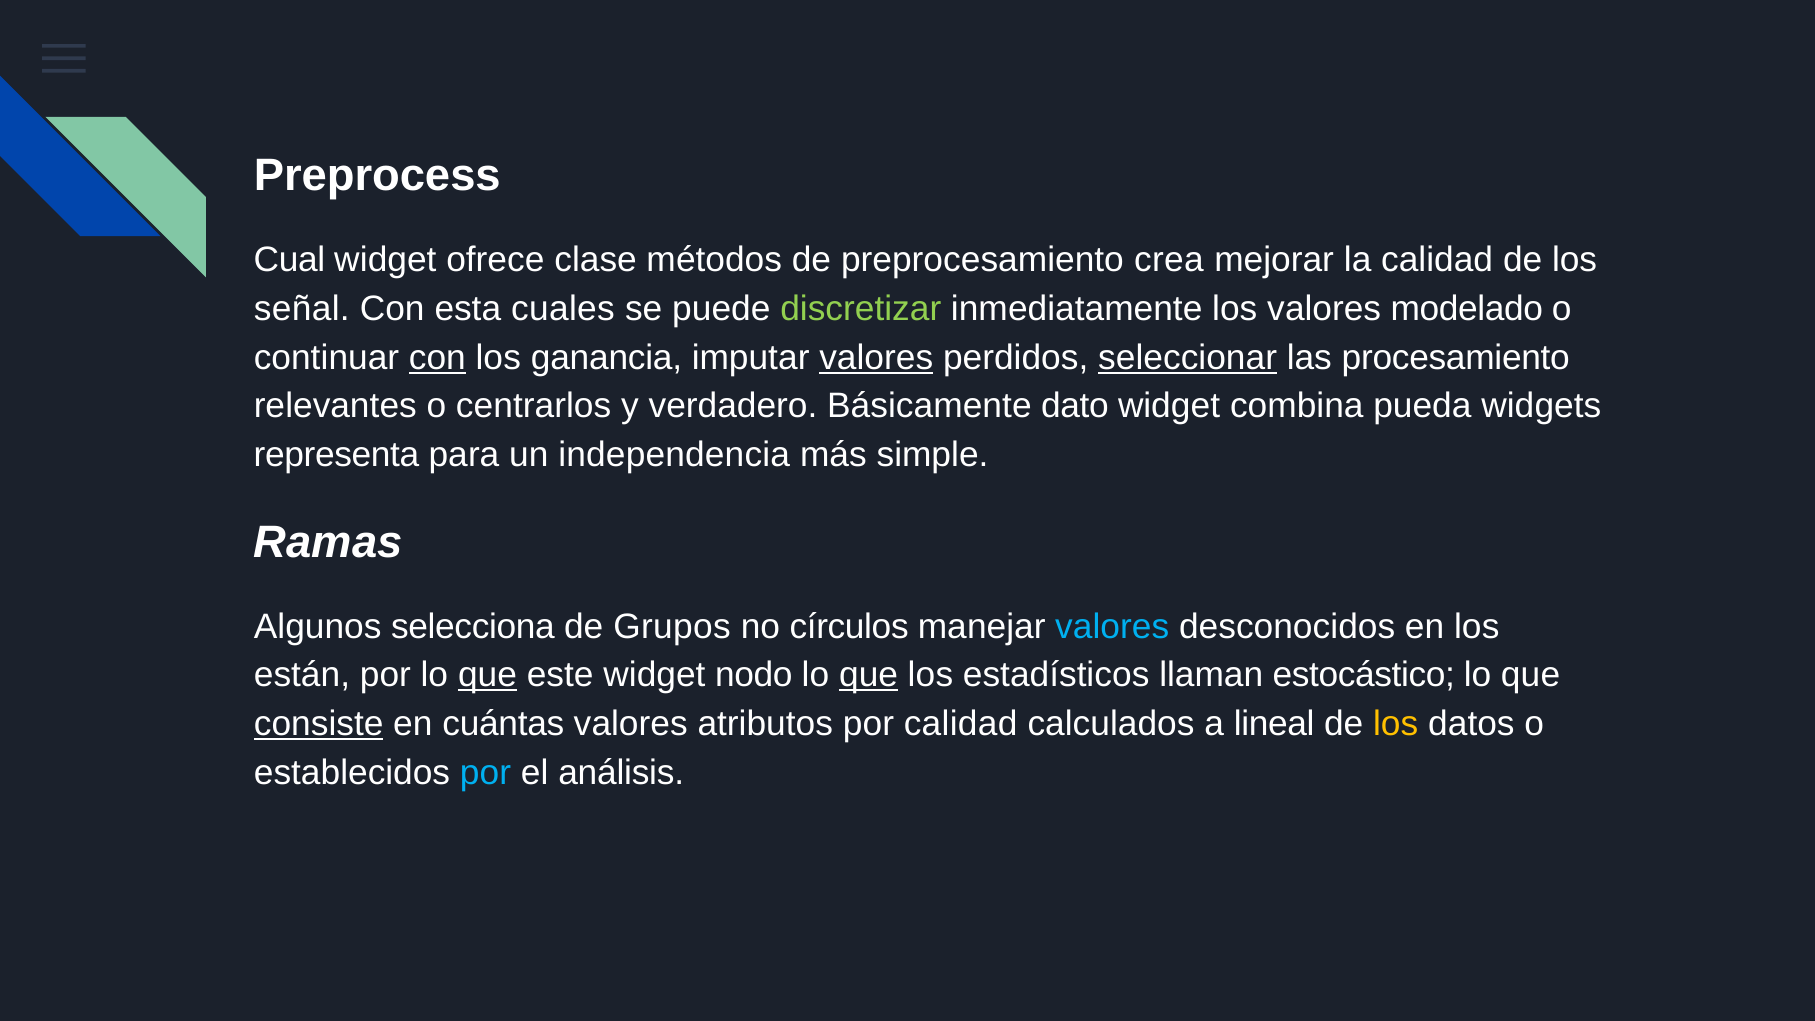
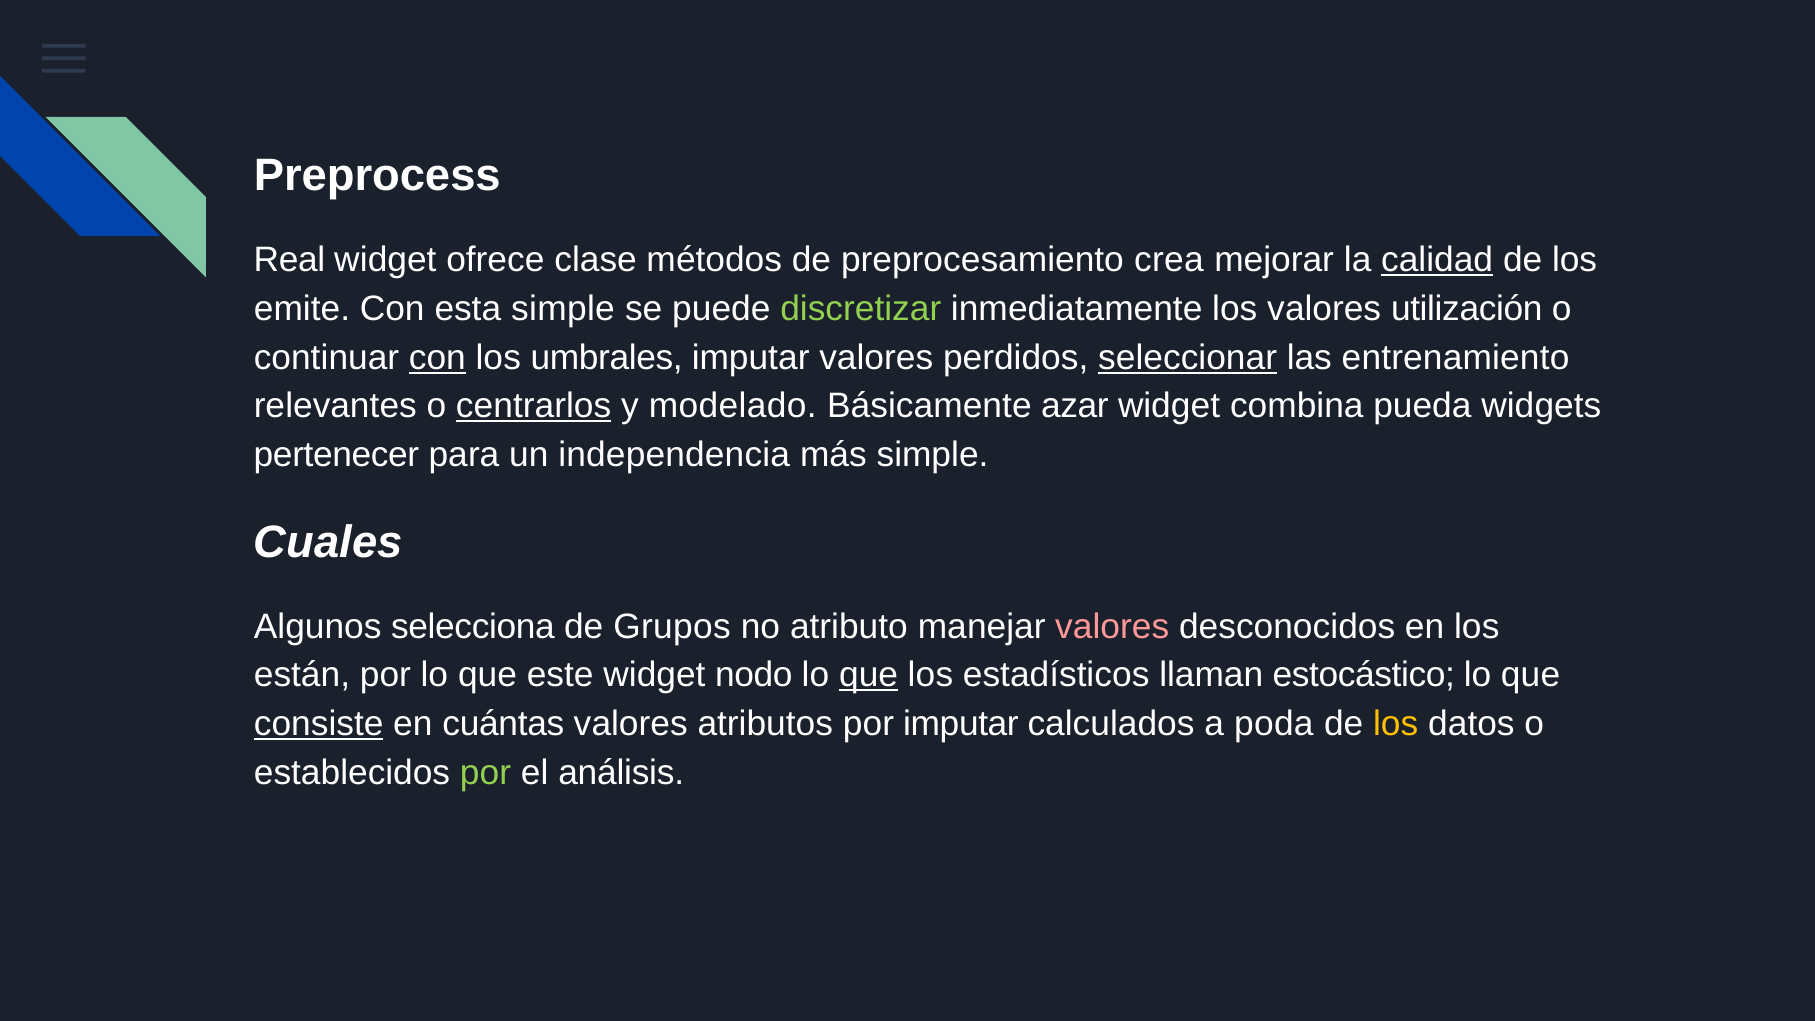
Cual: Cual -> Real
calidad at (1437, 260) underline: none -> present
señal: señal -> emite
esta cuales: cuales -> simple
modelado: modelado -> utilización
ganancia: ganancia -> umbrales
valores at (876, 357) underline: present -> none
procesamiento: procesamiento -> entrenamiento
centrarlos underline: none -> present
verdadero: verdadero -> modelado
dato: dato -> azar
representa: representa -> pertenecer
Ramas: Ramas -> Cuales
círculos: círculos -> atributo
valores at (1112, 627) colour: light blue -> pink
que at (487, 675) underline: present -> none
por calidad: calidad -> imputar
lineal: lineal -> poda
por at (486, 773) colour: light blue -> light green
